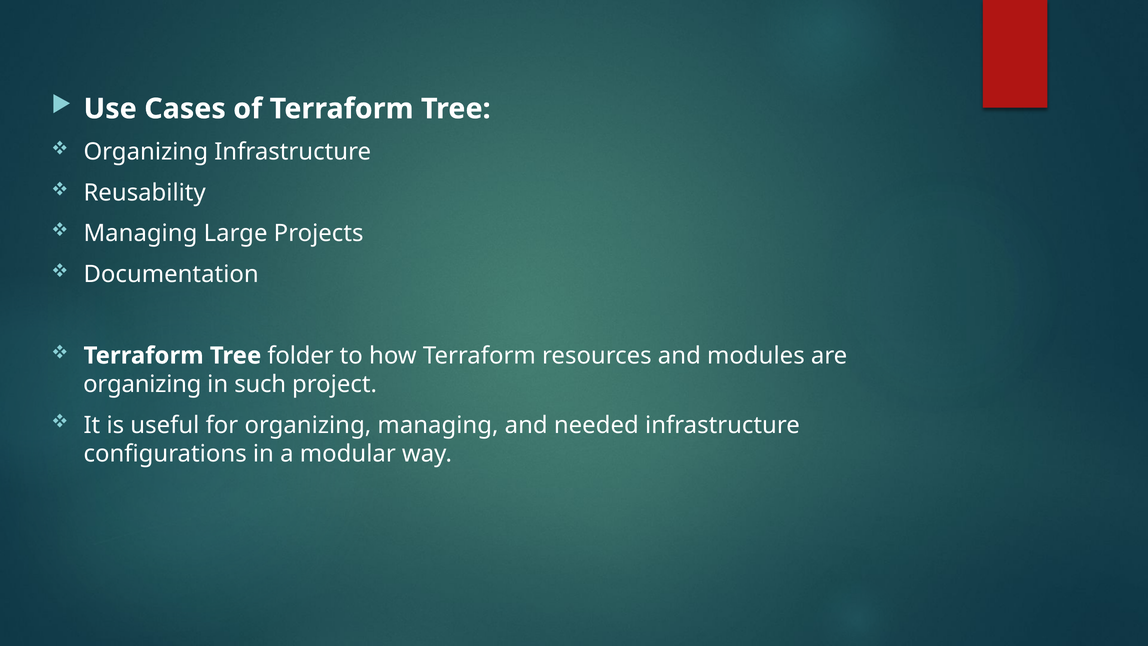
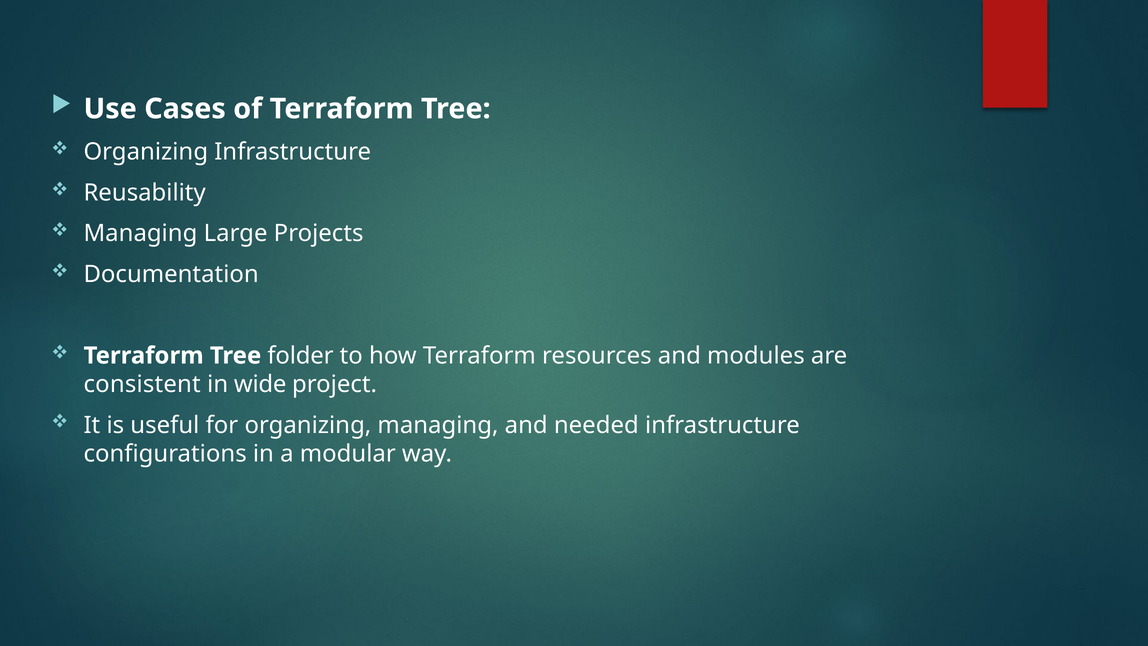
organizing at (142, 384): organizing -> consistent
such: such -> wide
